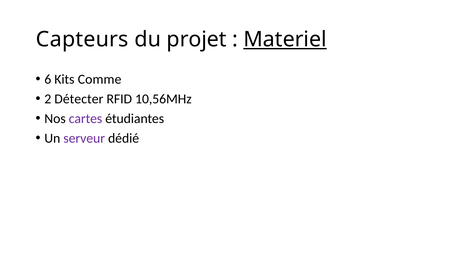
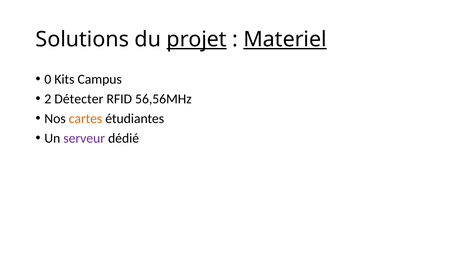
Capteurs: Capteurs -> Solutions
projet underline: none -> present
6: 6 -> 0
Comme: Comme -> Campus
10,56MHz: 10,56MHz -> 56,56MHz
cartes colour: purple -> orange
